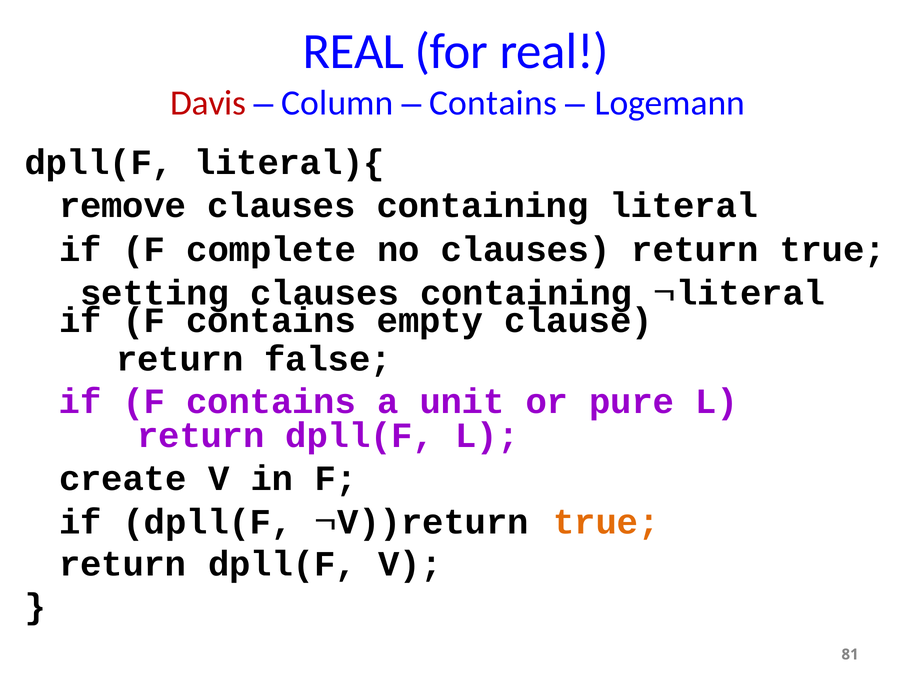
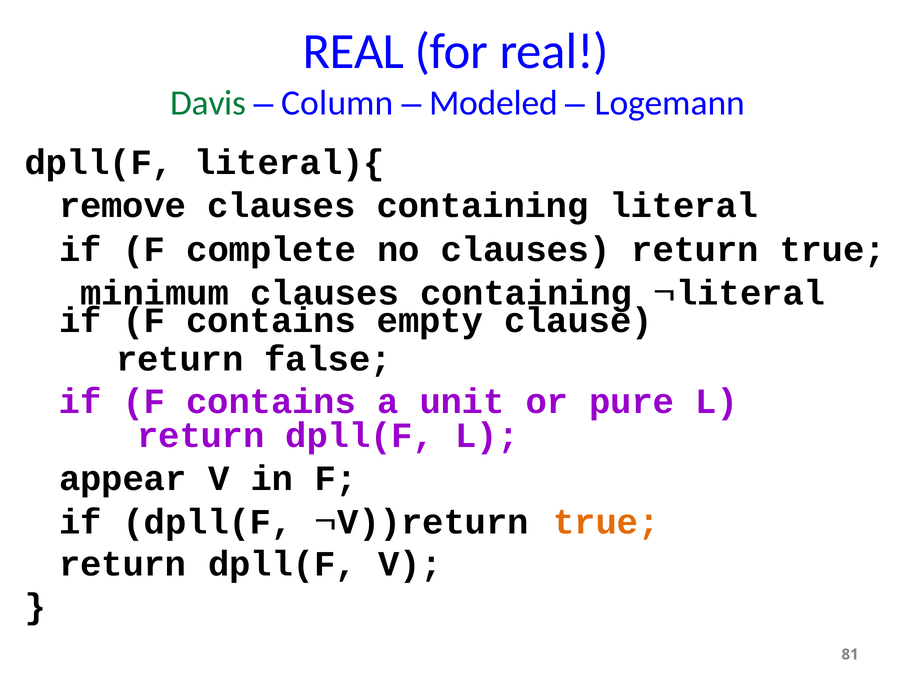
Davis colour: red -> green
Contains at (493, 103): Contains -> Modeled
setting: setting -> minimum
create: create -> appear
